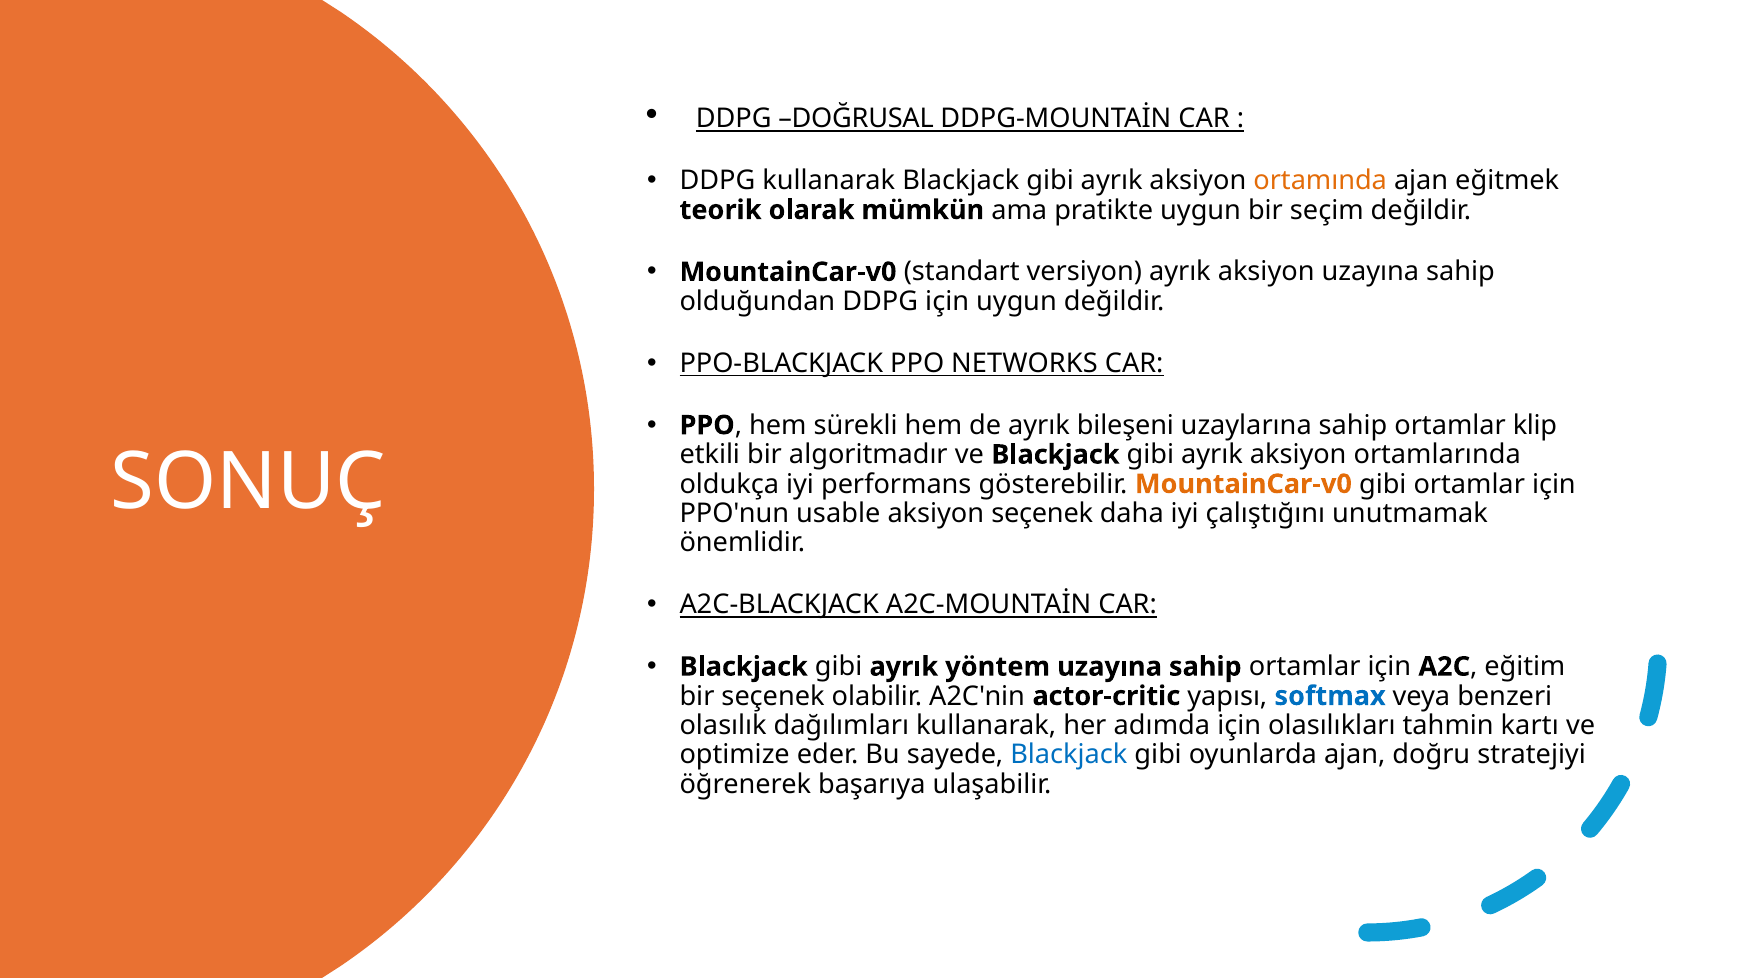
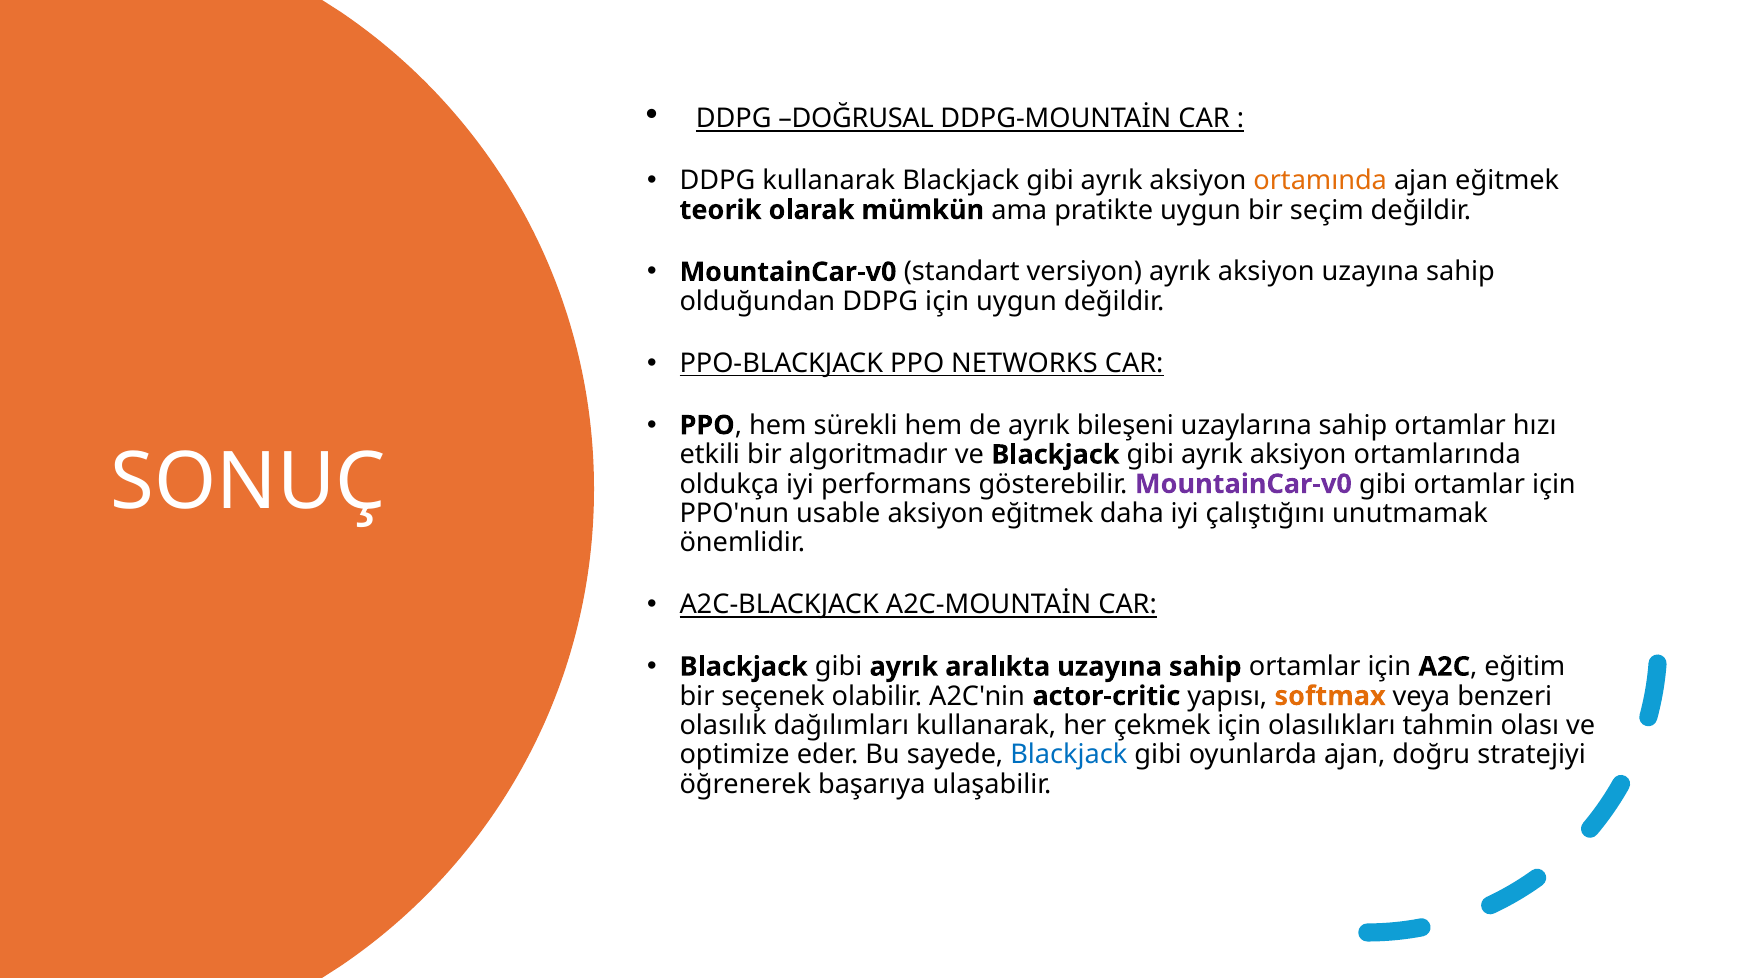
klip: klip -> hızı
MountainCar-v0 at (1243, 484) colour: orange -> purple
aksiyon seçenek: seçenek -> eğitmek
yöntem: yöntem -> aralıkta
softmax colour: blue -> orange
adımda: adımda -> çekmek
kartı: kartı -> olası
